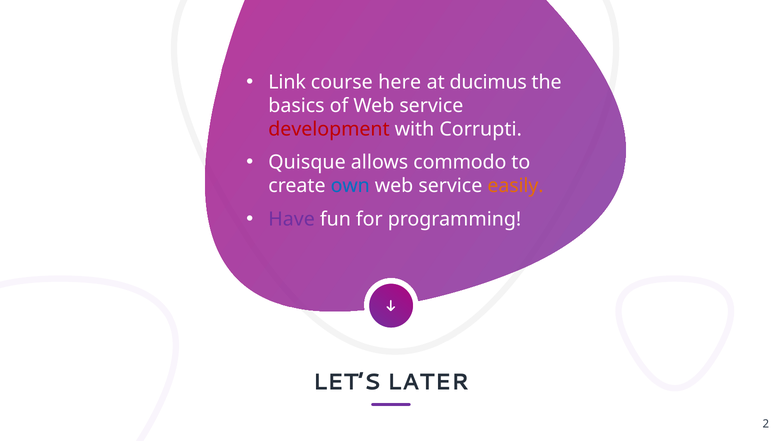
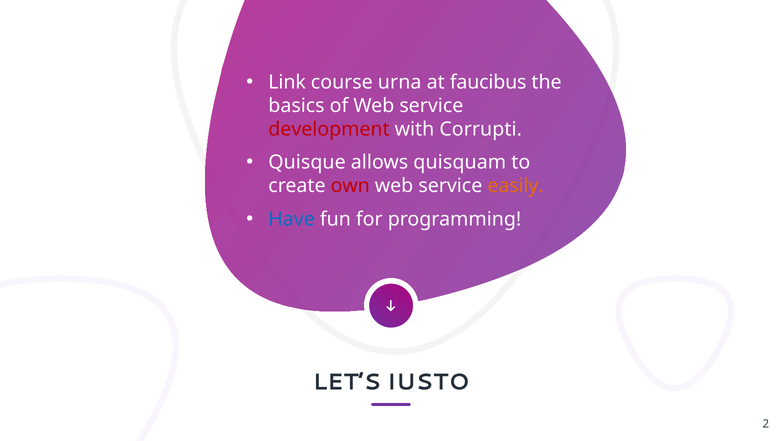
here: here -> urna
ducimus: ducimus -> faucibus
commodo: commodo -> quisquam
own colour: blue -> red
Have colour: purple -> blue
LATER: LATER -> IUSTO
